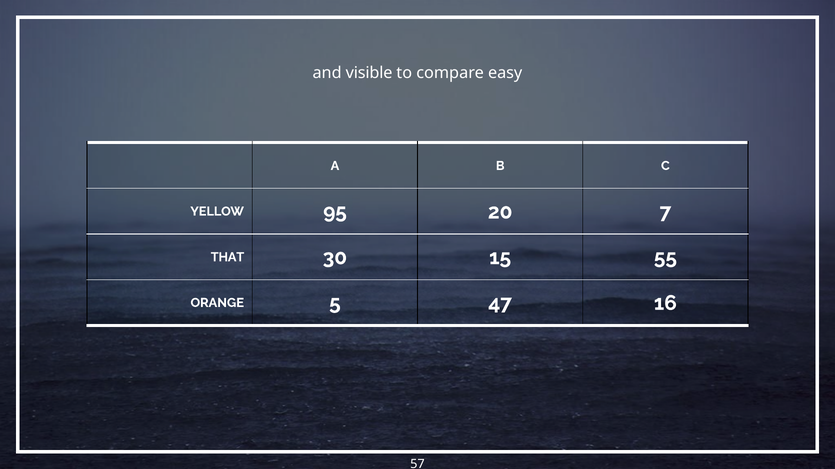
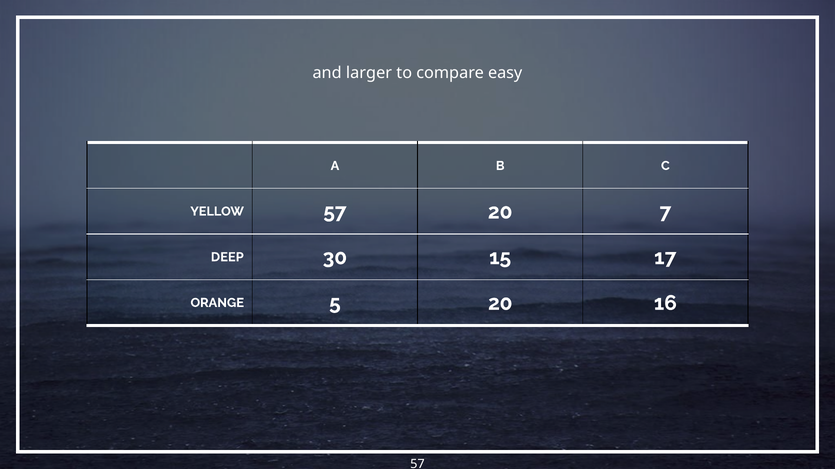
visible: visible -> larger
YELLOW 95: 95 -> 57
THAT: THAT -> DEEP
55: 55 -> 17
5 47: 47 -> 20
